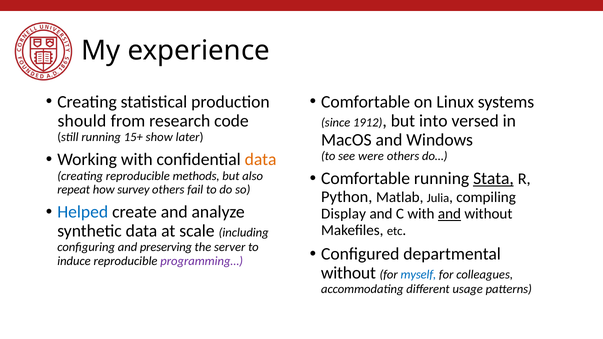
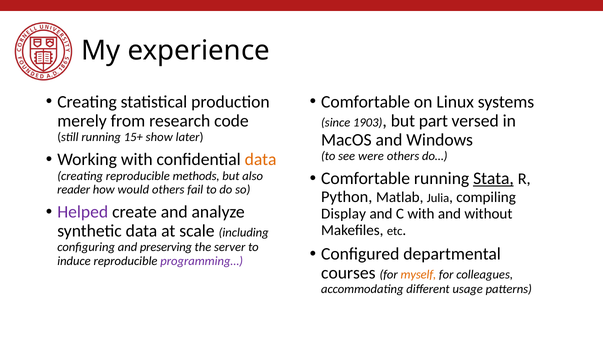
should: should -> merely
1912: 1912 -> 1903
into: into -> part
repeat: repeat -> reader
survey: survey -> would
Helped colour: blue -> purple
and at (449, 214) underline: present -> none
without at (348, 273): without -> courses
myself colour: blue -> orange
